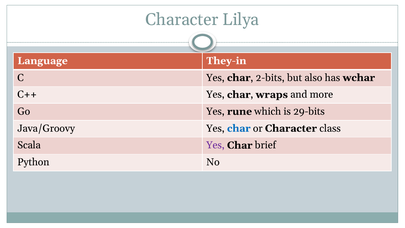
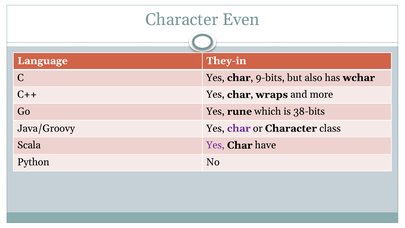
Lilya: Lilya -> Even
2-bits: 2-bits -> 9-bits
29-bits: 29-bits -> 38-bits
char at (239, 128) colour: blue -> purple
brief: brief -> have
